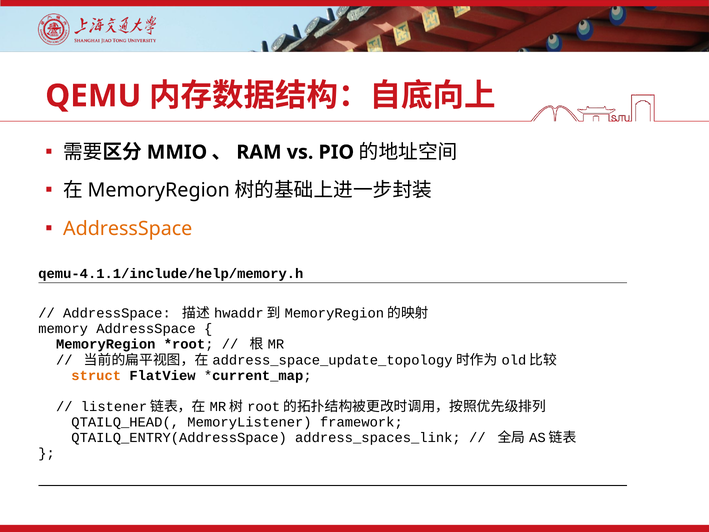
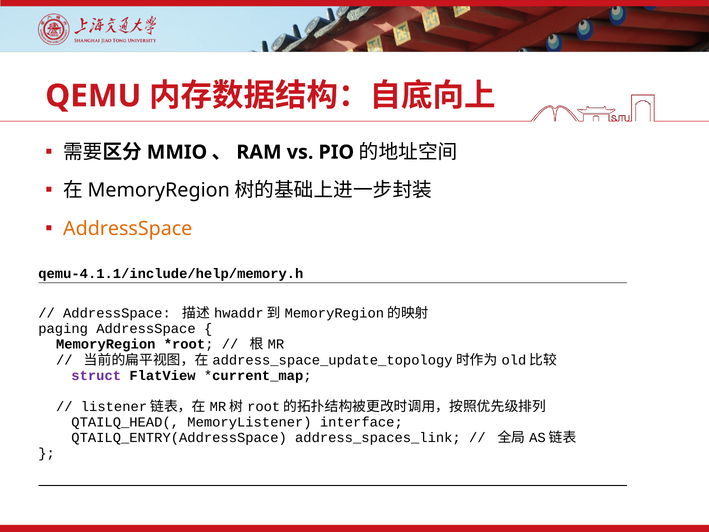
memory: memory -> paging
struct colour: orange -> purple
framework: framework -> interface
